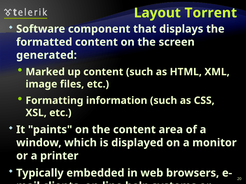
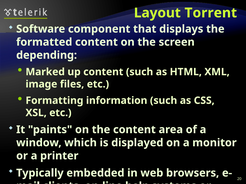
generated: generated -> depending
